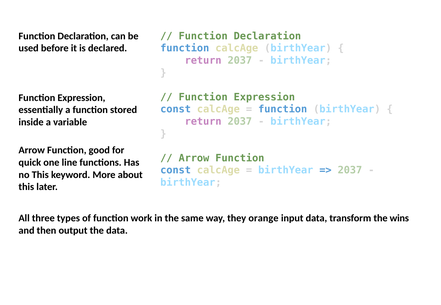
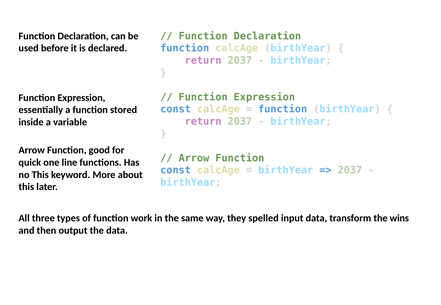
orange: orange -> spelled
